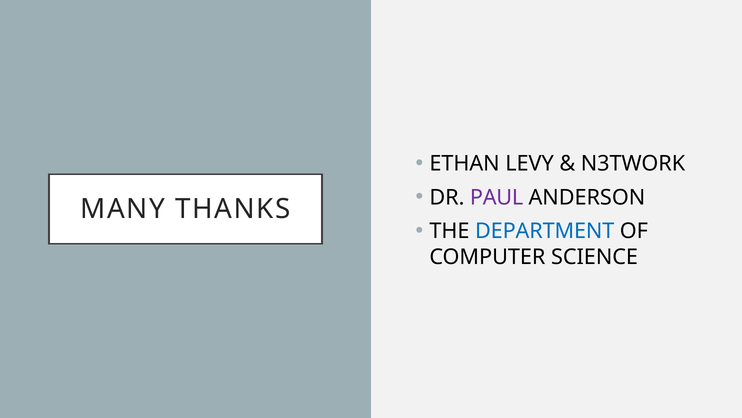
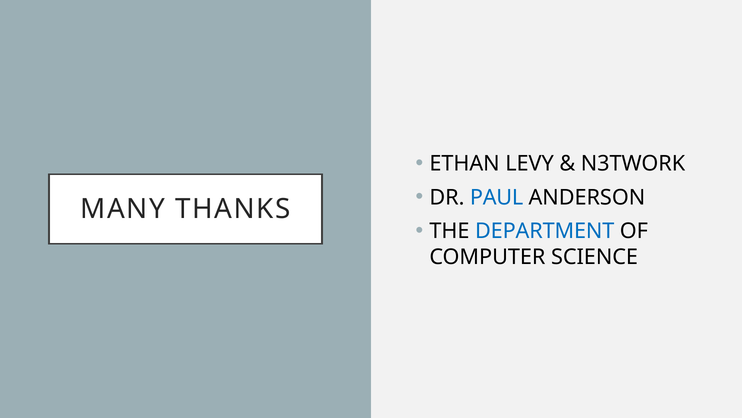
PAUL colour: purple -> blue
